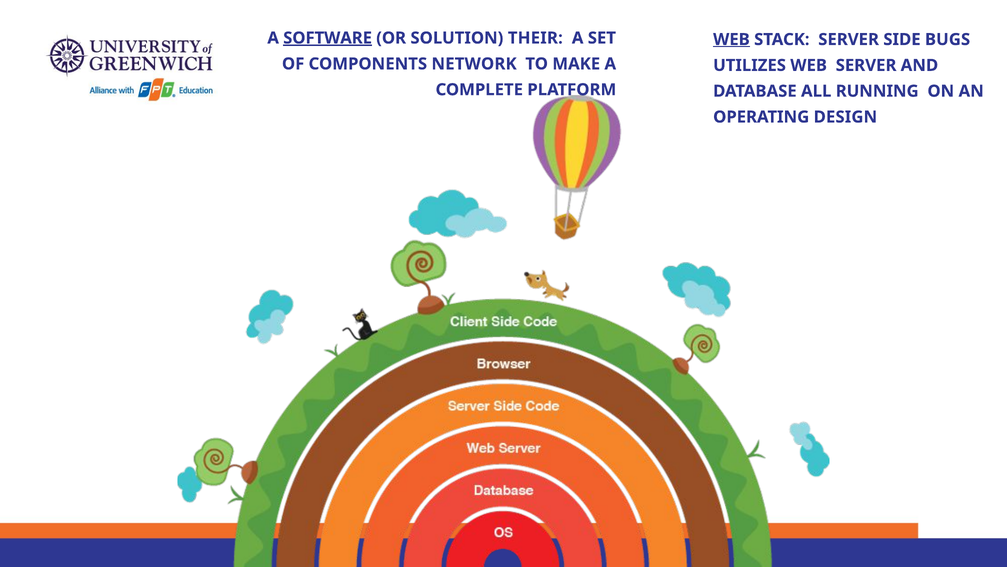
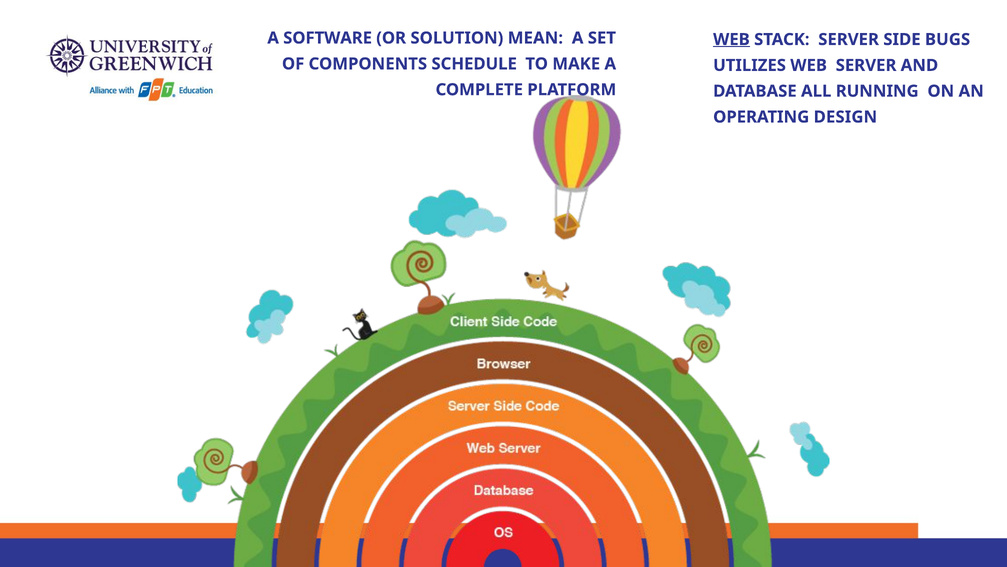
SOFTWARE underline: present -> none
THEIR: THEIR -> MEAN
NETWORK: NETWORK -> SCHEDULE
